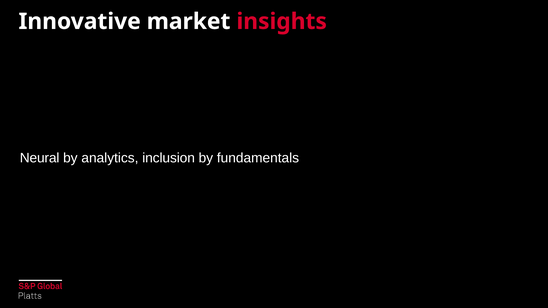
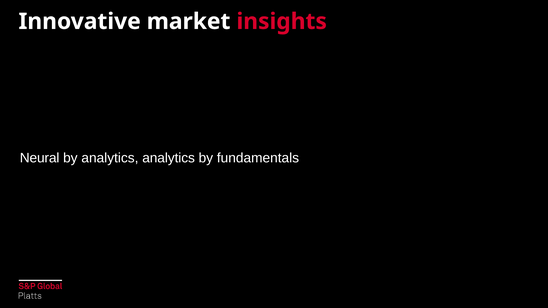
analytics inclusion: inclusion -> analytics
